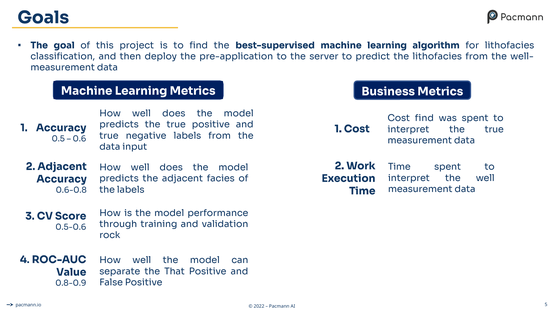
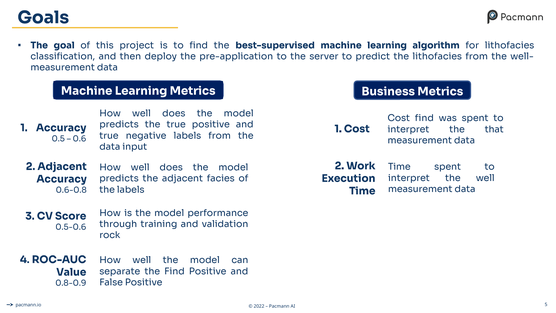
interpret the true: true -> that
the That: That -> Find
